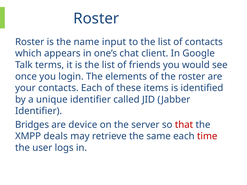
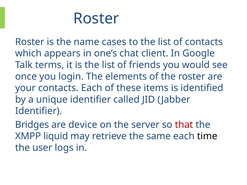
input: input -> cases
deals: deals -> liquid
time colour: red -> black
